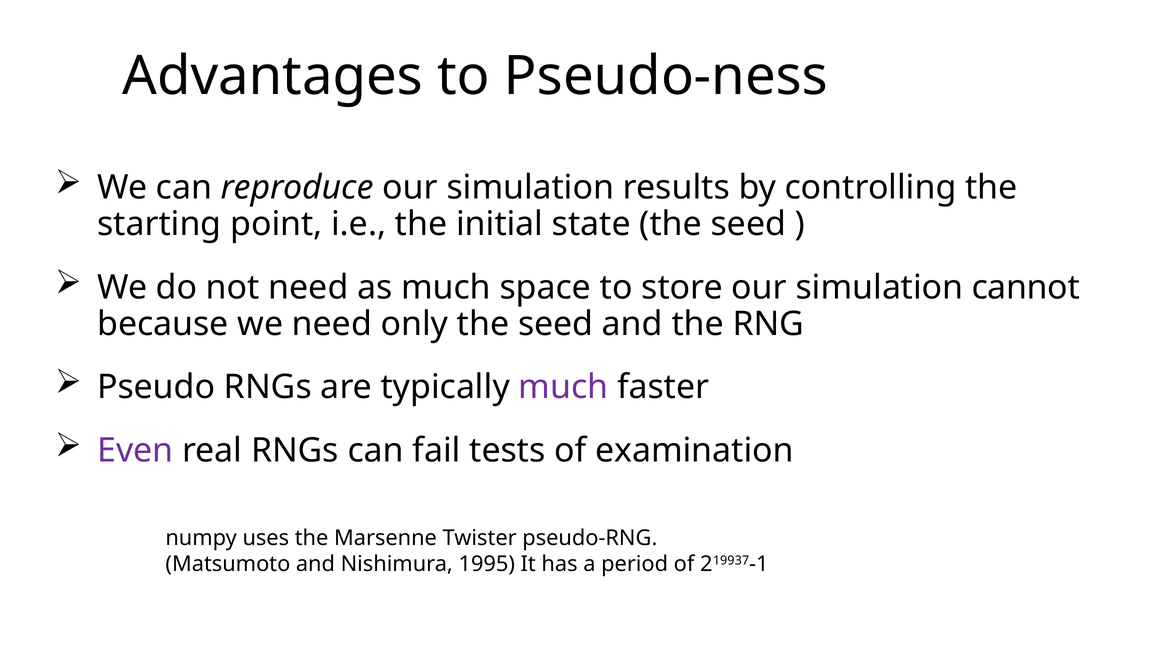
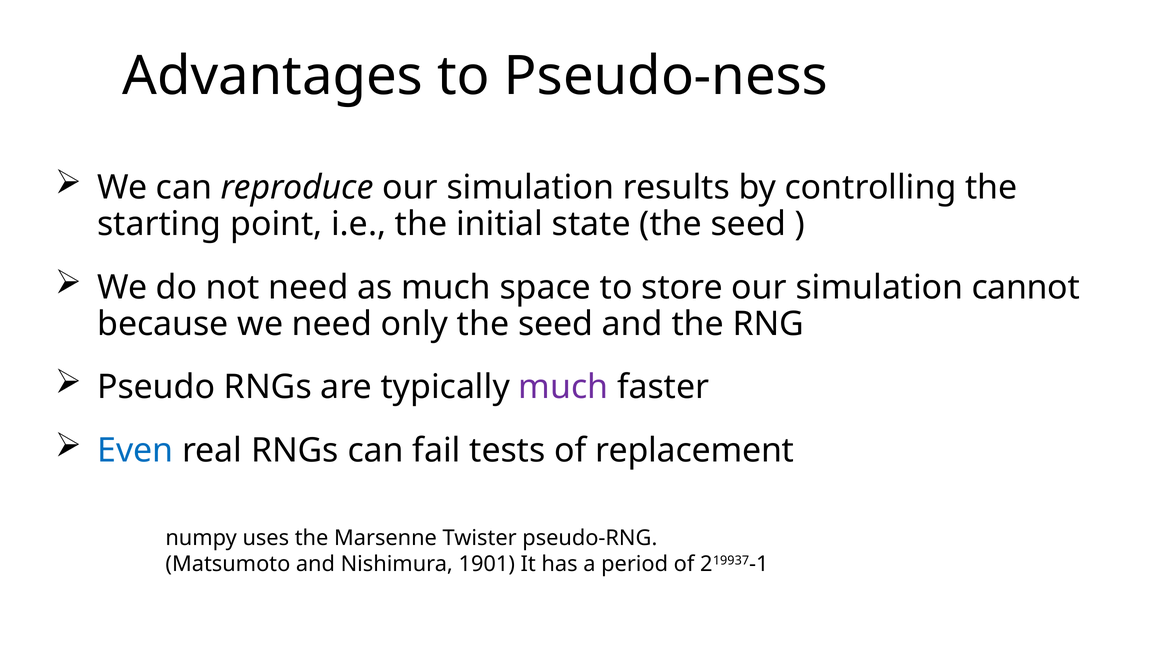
Even colour: purple -> blue
examination: examination -> replacement
1995: 1995 -> 1901
